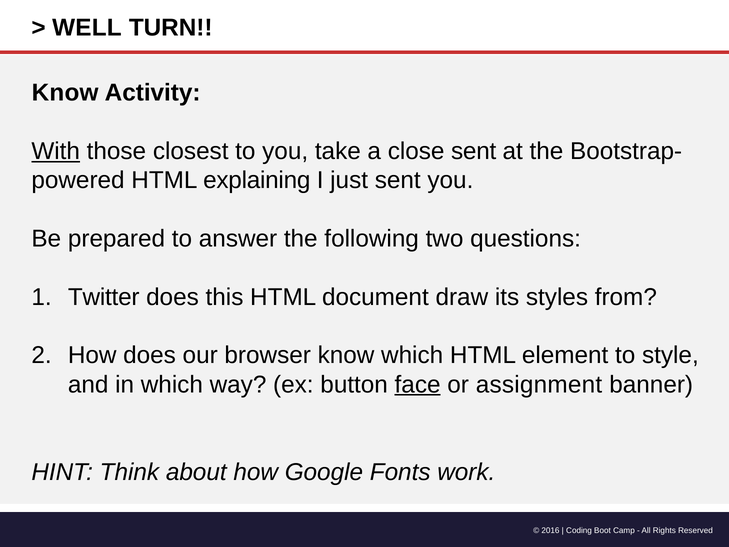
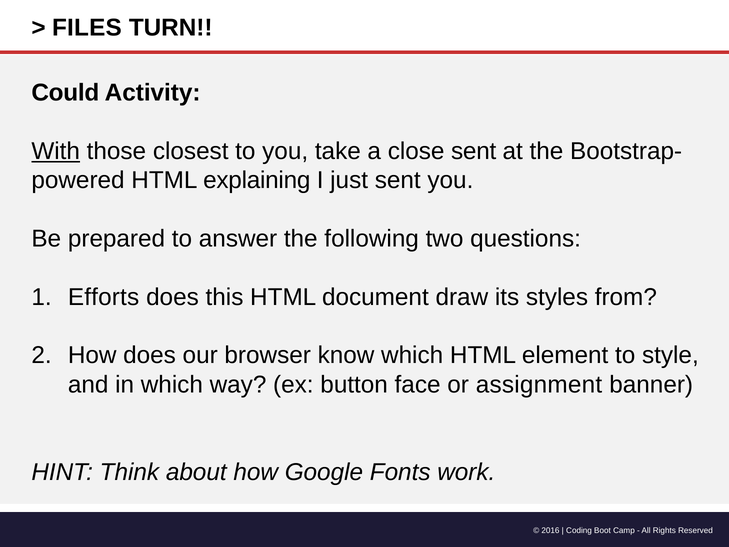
WELL: WELL -> FILES
Know at (65, 93): Know -> Could
Twitter: Twitter -> Efforts
face underline: present -> none
